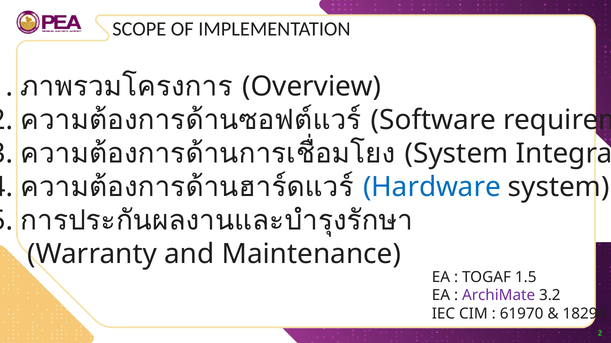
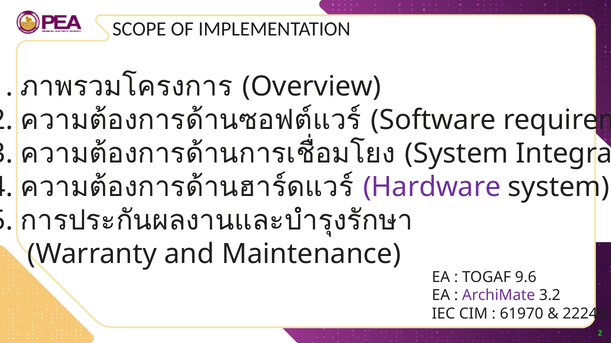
Hardware colour: blue -> purple
1.5: 1.5 -> 9.6
18294: 18294 -> 22246
